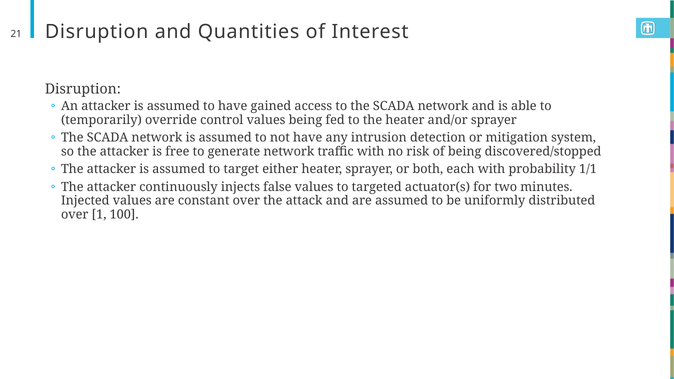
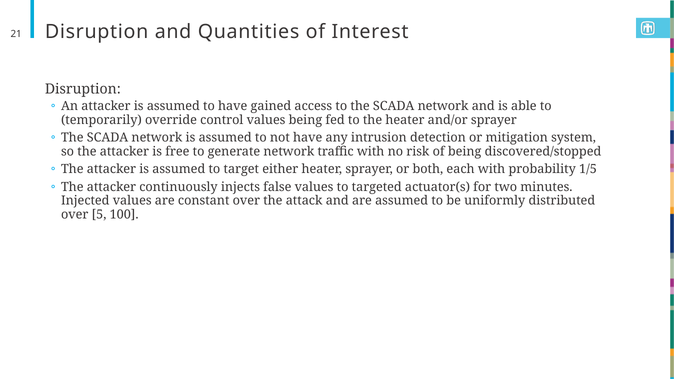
1/1: 1/1 -> 1/5
1: 1 -> 5
